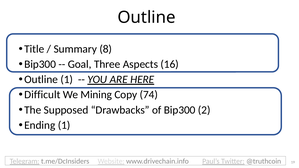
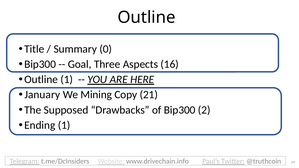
8: 8 -> 0
Difficult: Difficult -> January
74: 74 -> 21
